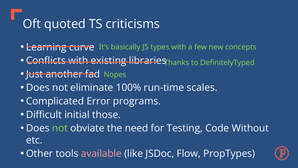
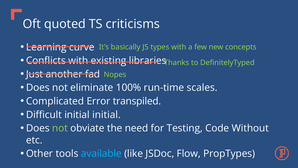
programs: programs -> transpiled
initial those: those -> initial
available colour: pink -> light blue
